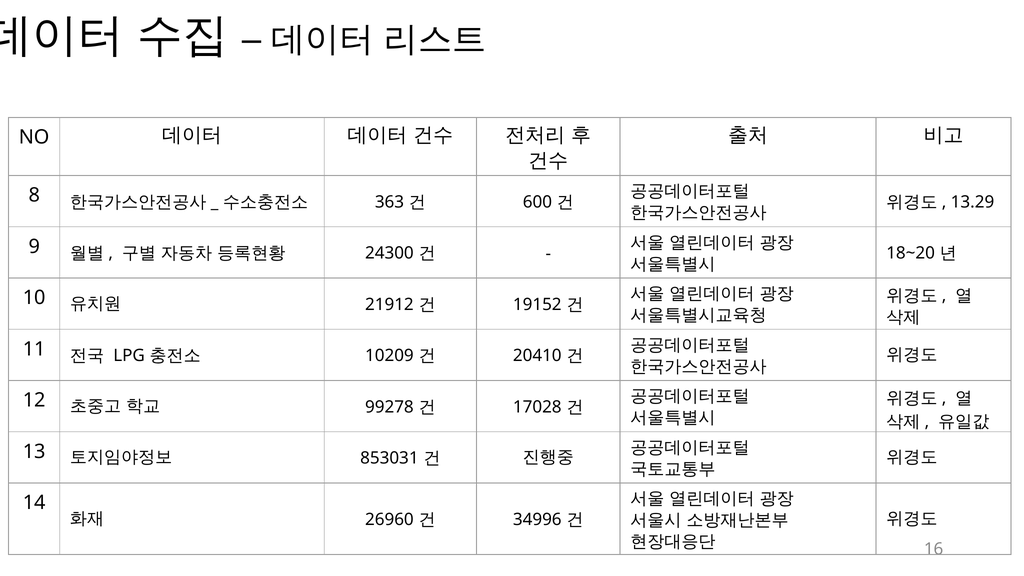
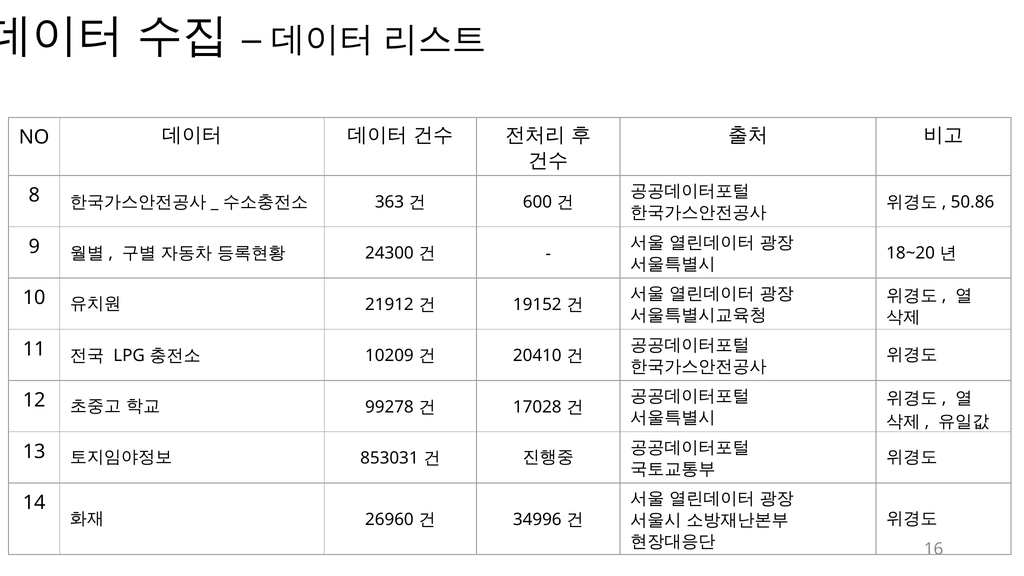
13.29: 13.29 -> 50.86
